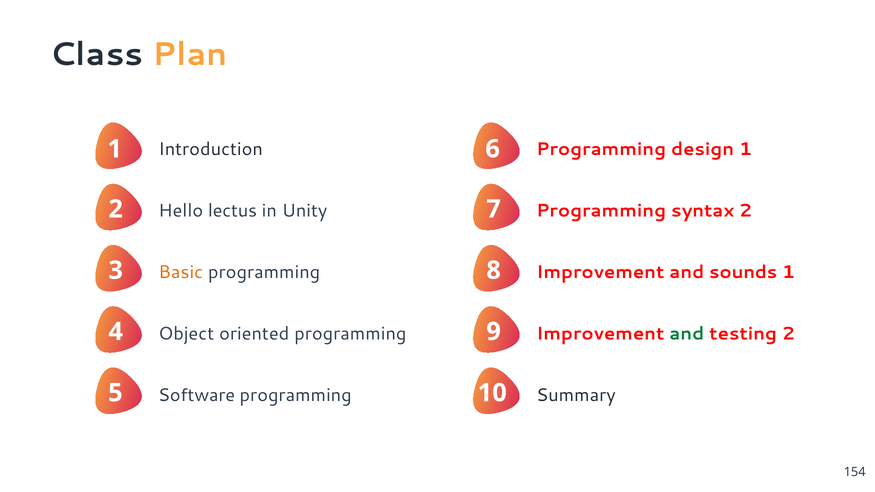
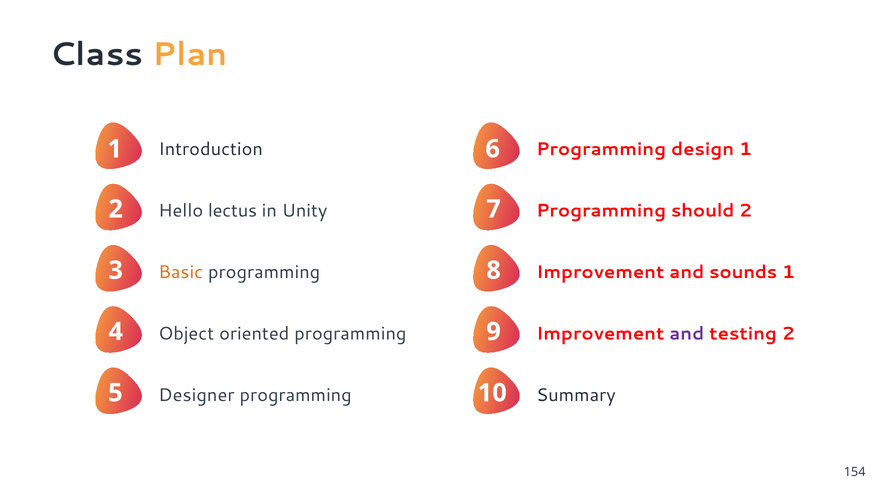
syntax: syntax -> should
and at (687, 334) colour: green -> purple
Software: Software -> Designer
